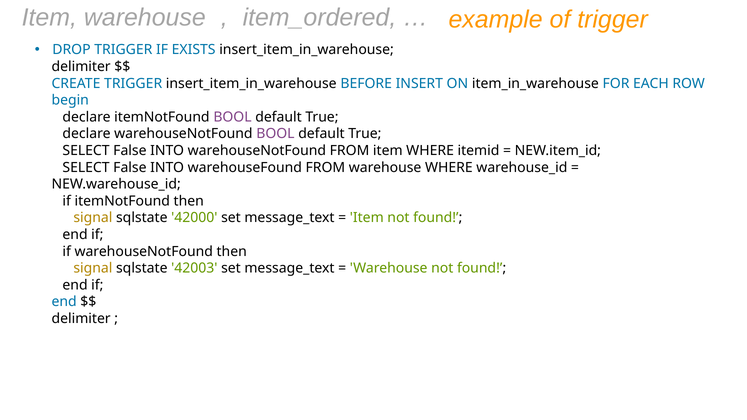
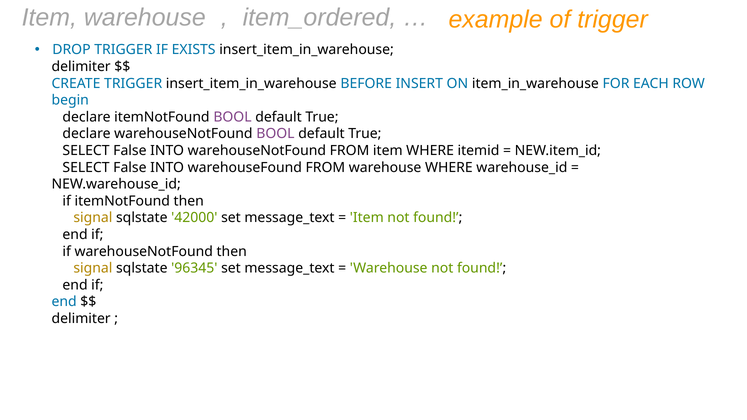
42003: 42003 -> 96345
